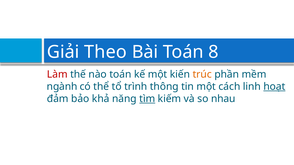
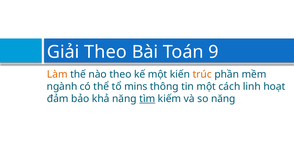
8: 8 -> 9
Làm colour: red -> orange
nào toán: toán -> theo
trình: trình -> mins
hoạt underline: present -> none
so nhau: nhau -> năng
